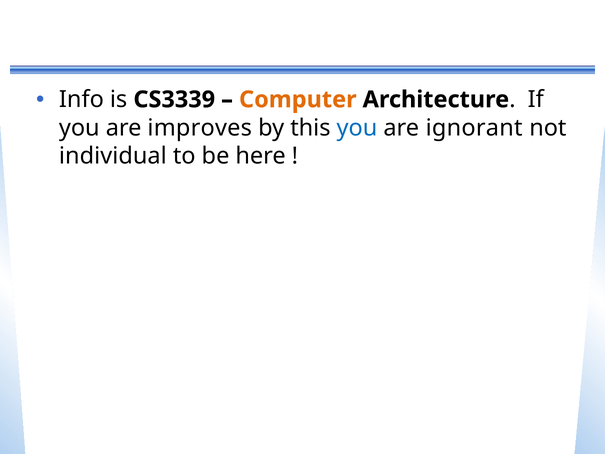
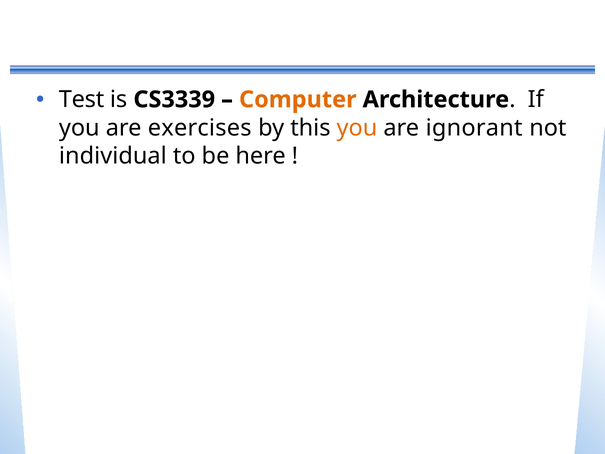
Info: Info -> Test
improves: improves -> exercises
you at (357, 128) colour: blue -> orange
